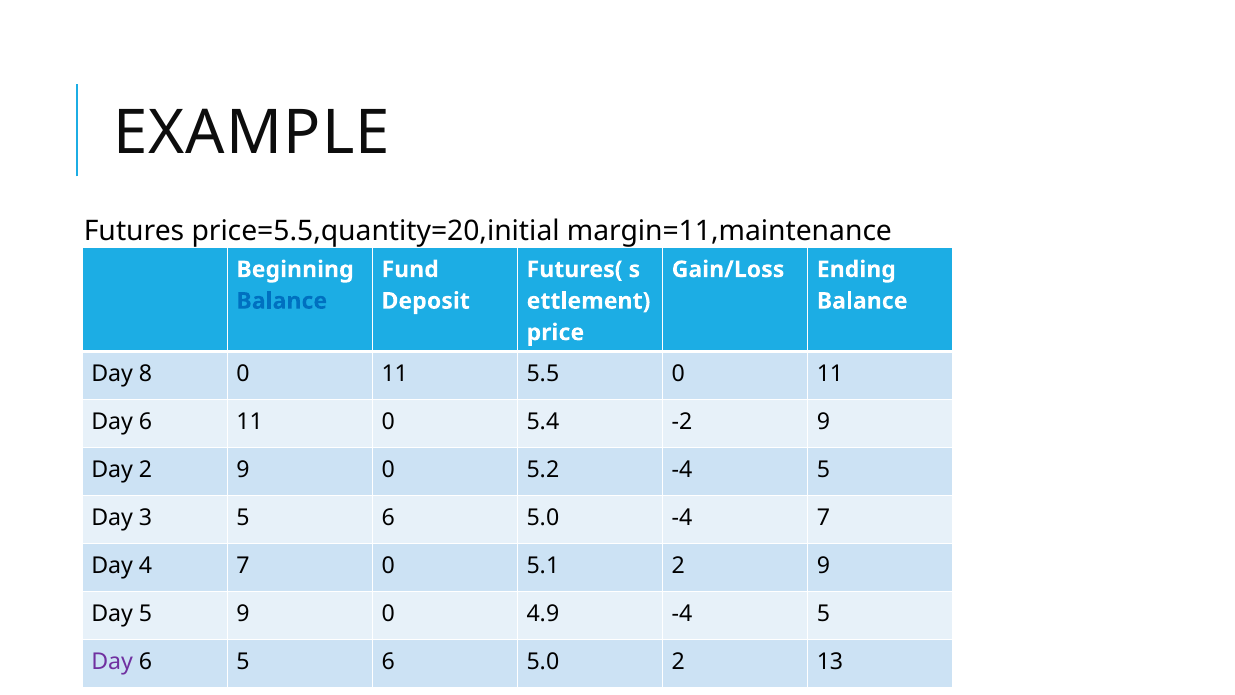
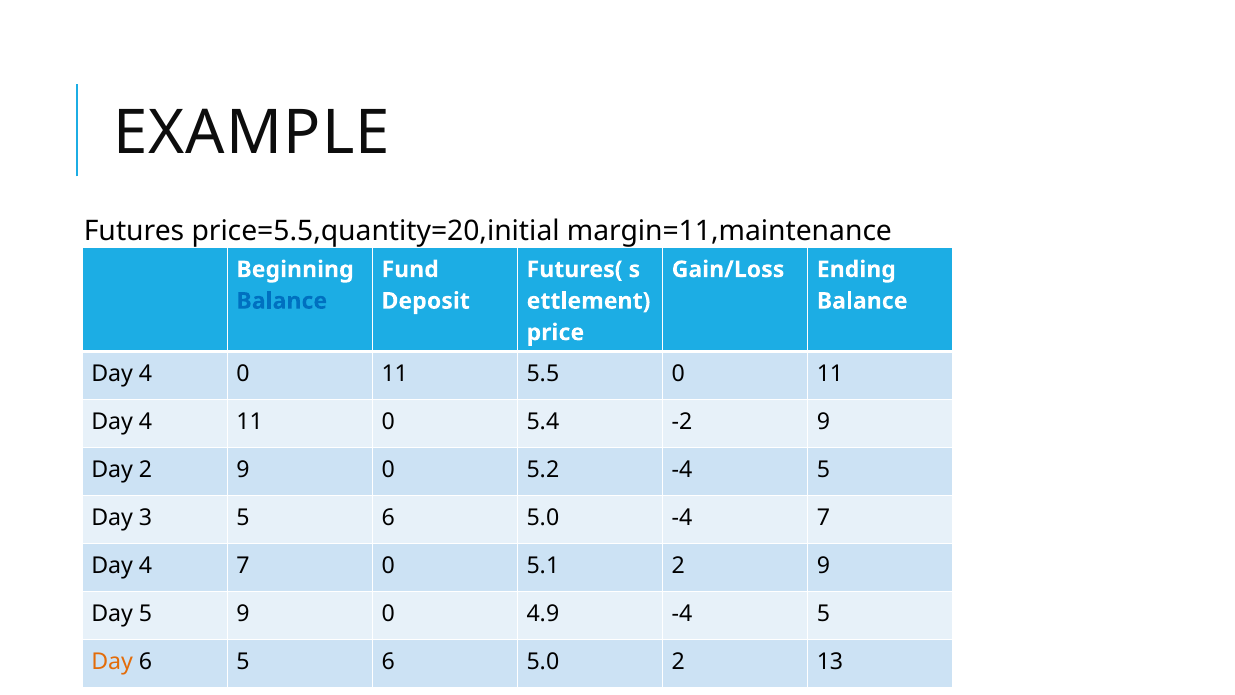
8 at (146, 373): 8 -> 4
6 at (146, 421): 6 -> 4
Day at (112, 661) colour: purple -> orange
